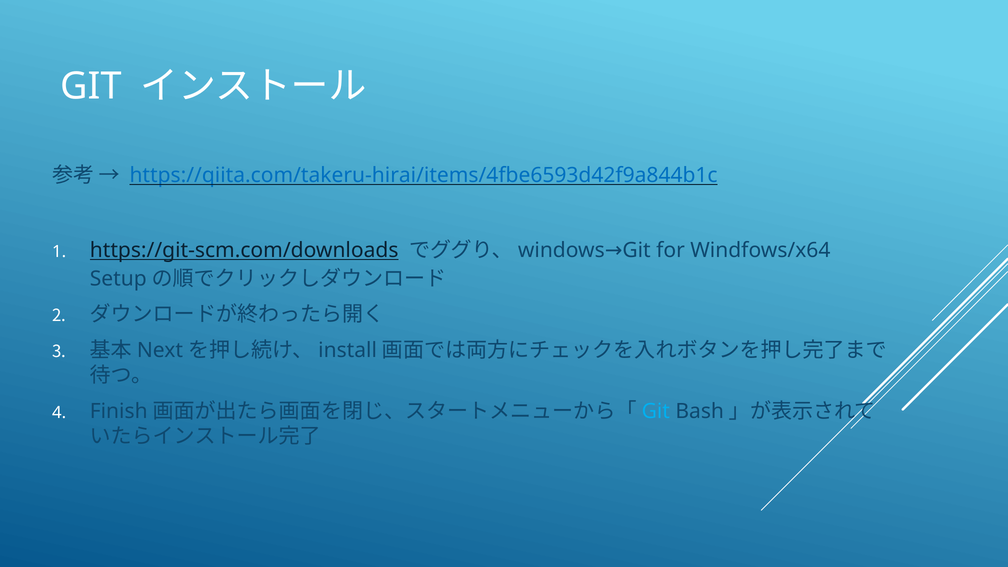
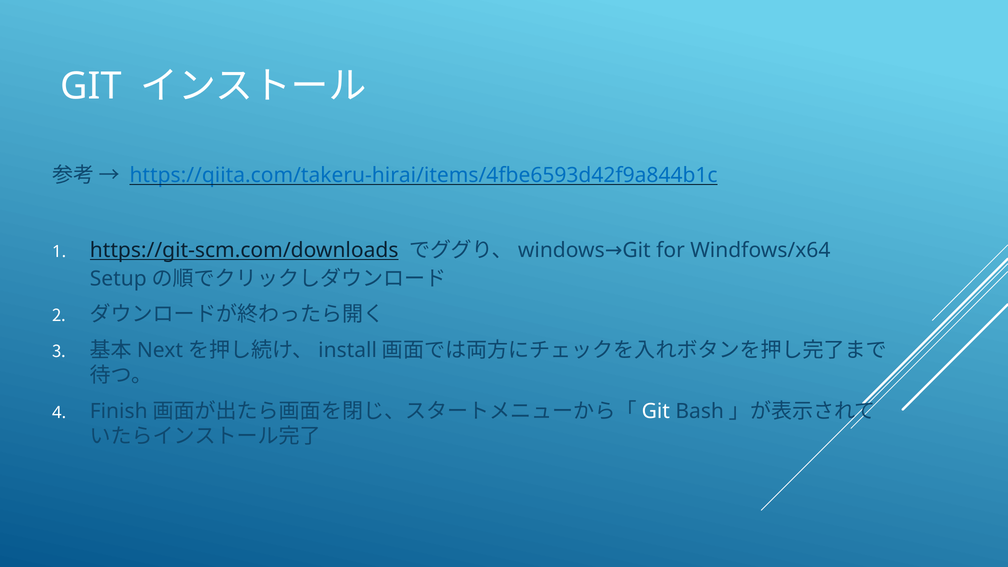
Git at (656, 411) colour: light blue -> white
